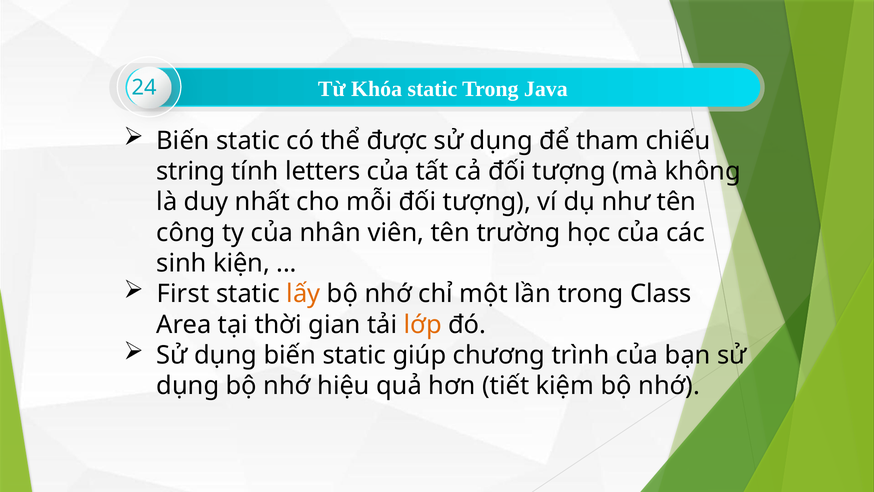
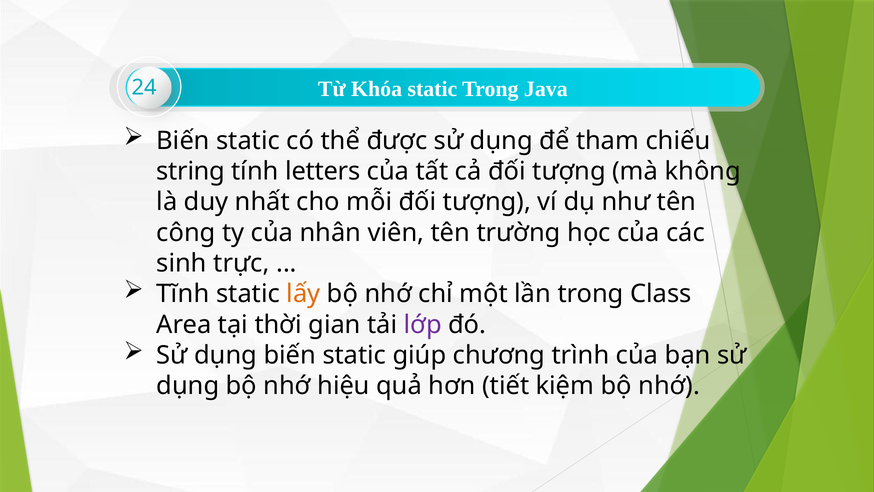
kiện: kiện -> trực
First: First -> Tĩnh
lớp colour: orange -> purple
